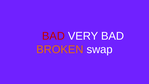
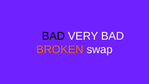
BAD at (53, 36) colour: red -> black
